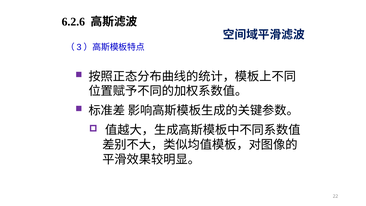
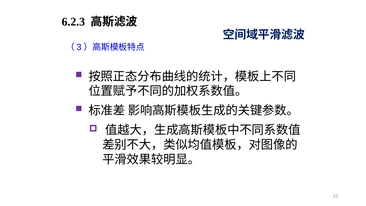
6.2.6: 6.2.6 -> 6.2.3
